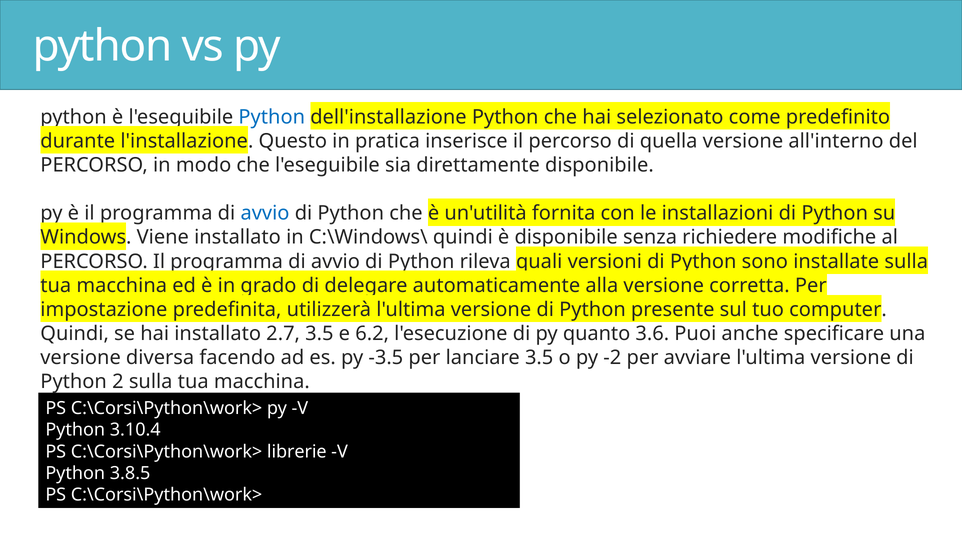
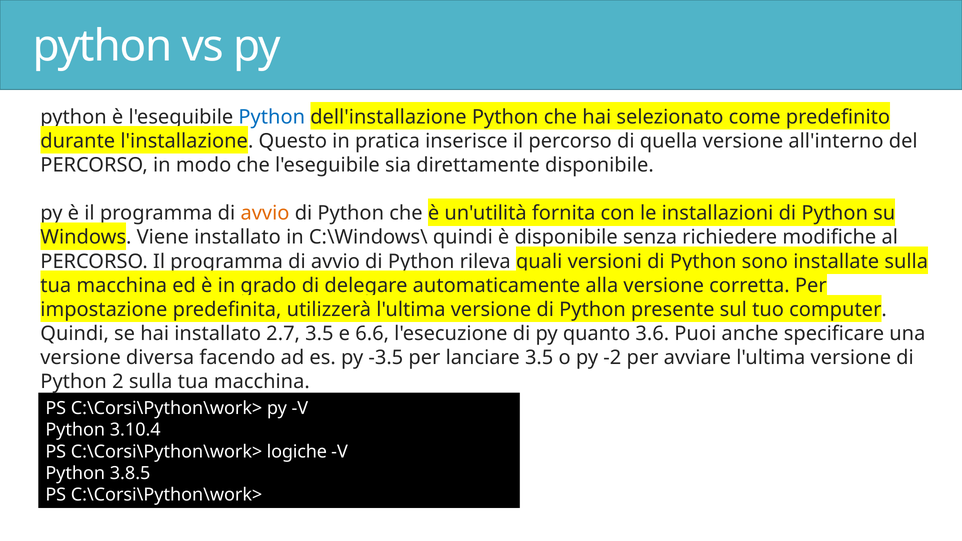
avvio at (265, 213) colour: blue -> orange
6.2: 6.2 -> 6.6
librerie: librerie -> logiche
